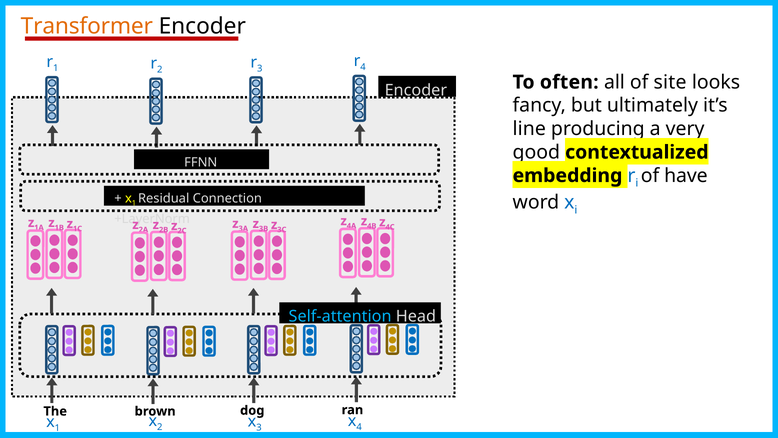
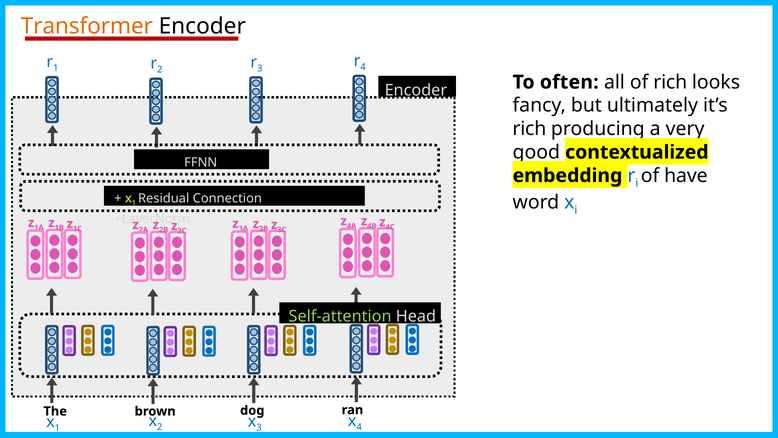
of site: site -> rich
line at (529, 129): line -> rich
Self-attention colour: light blue -> light green
